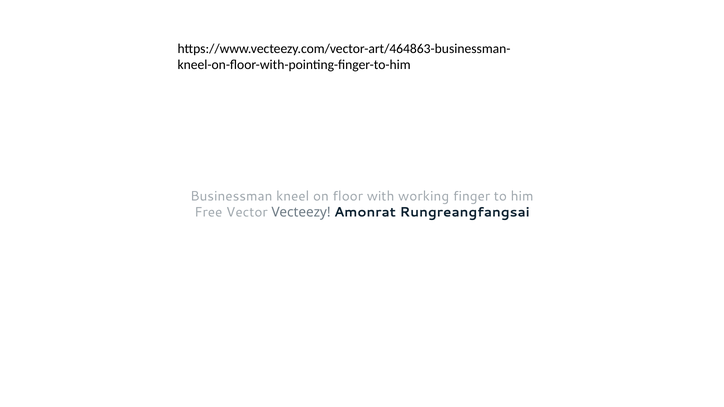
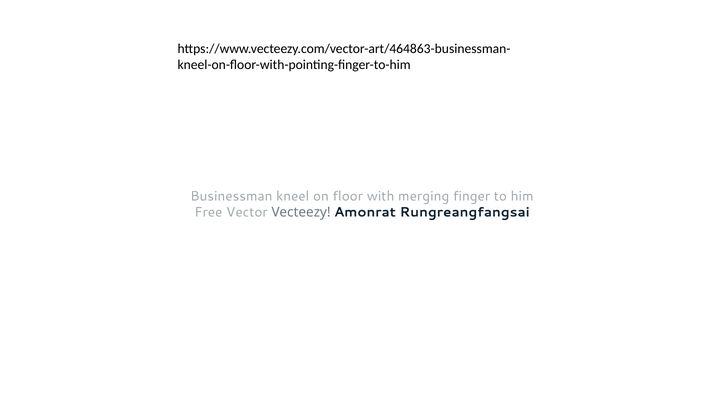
working: working -> merging
